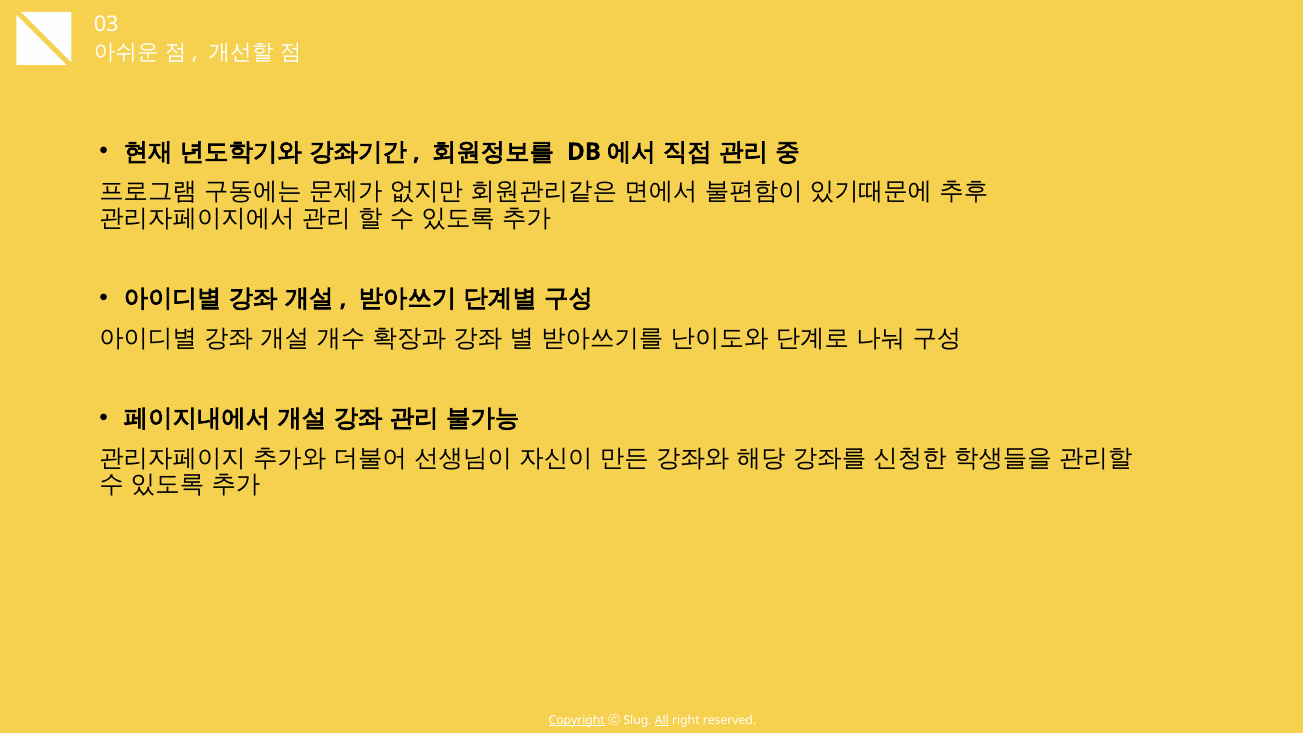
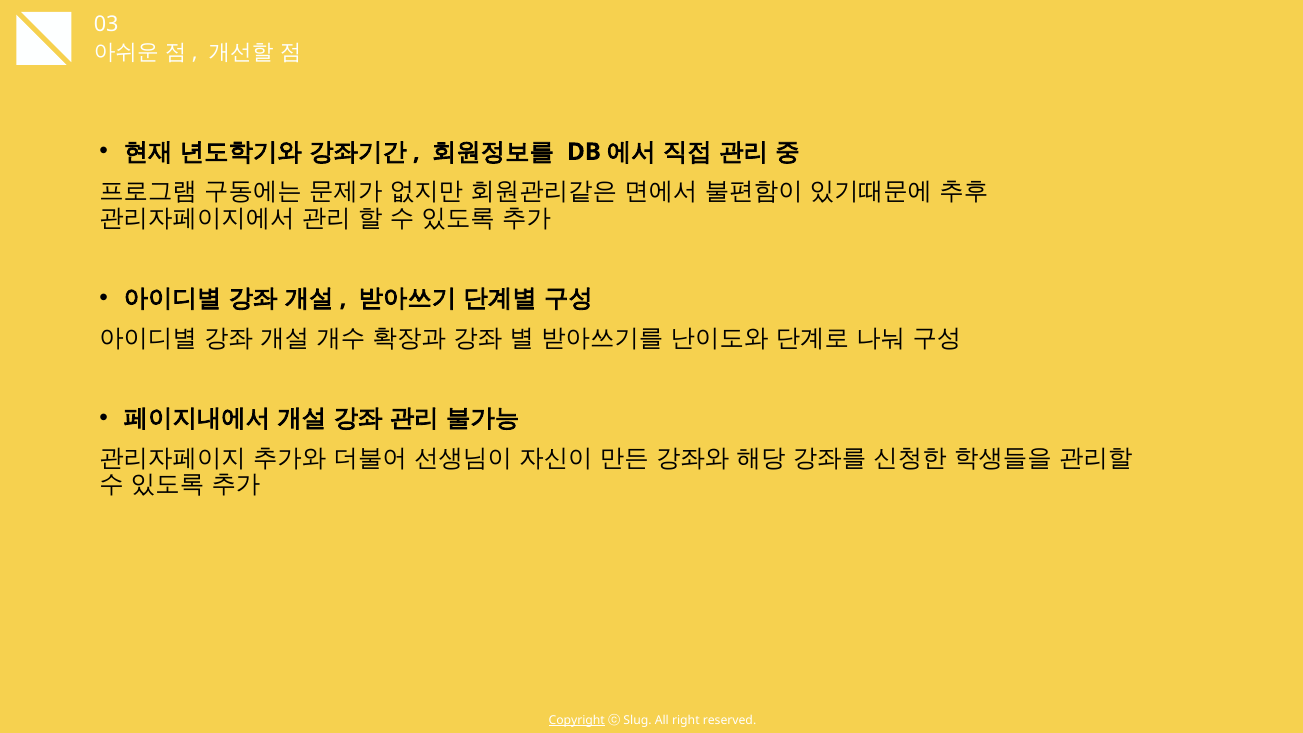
All underline: present -> none
